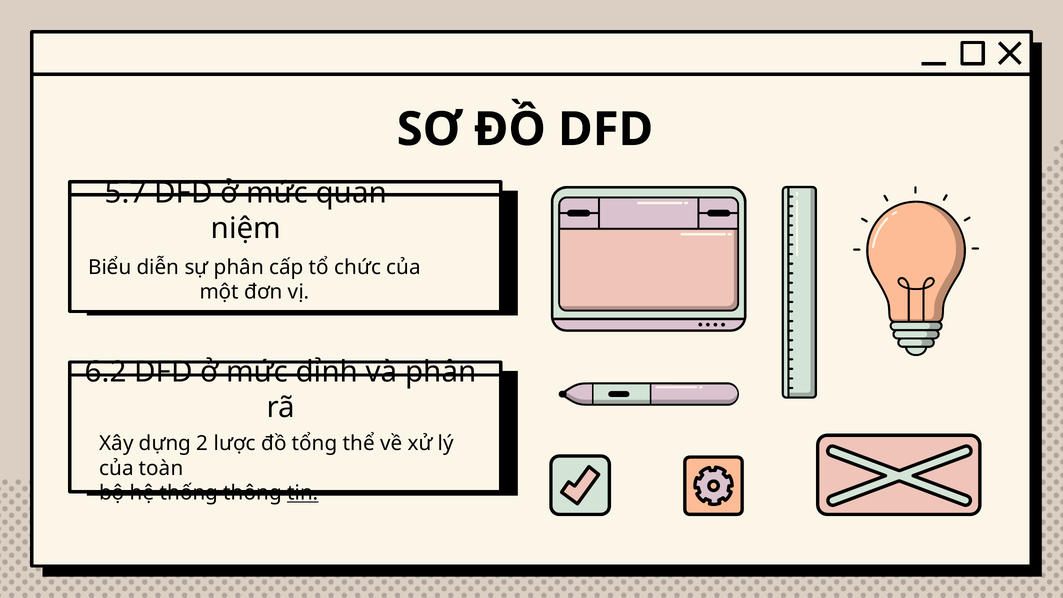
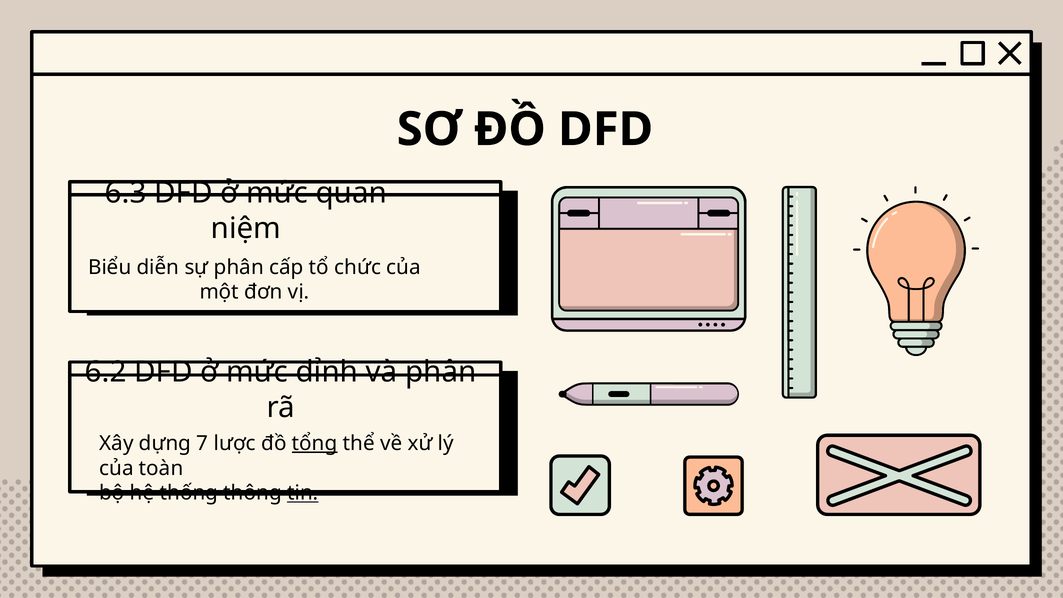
5.7: 5.7 -> 6.3
2: 2 -> 7
tổng underline: none -> present
